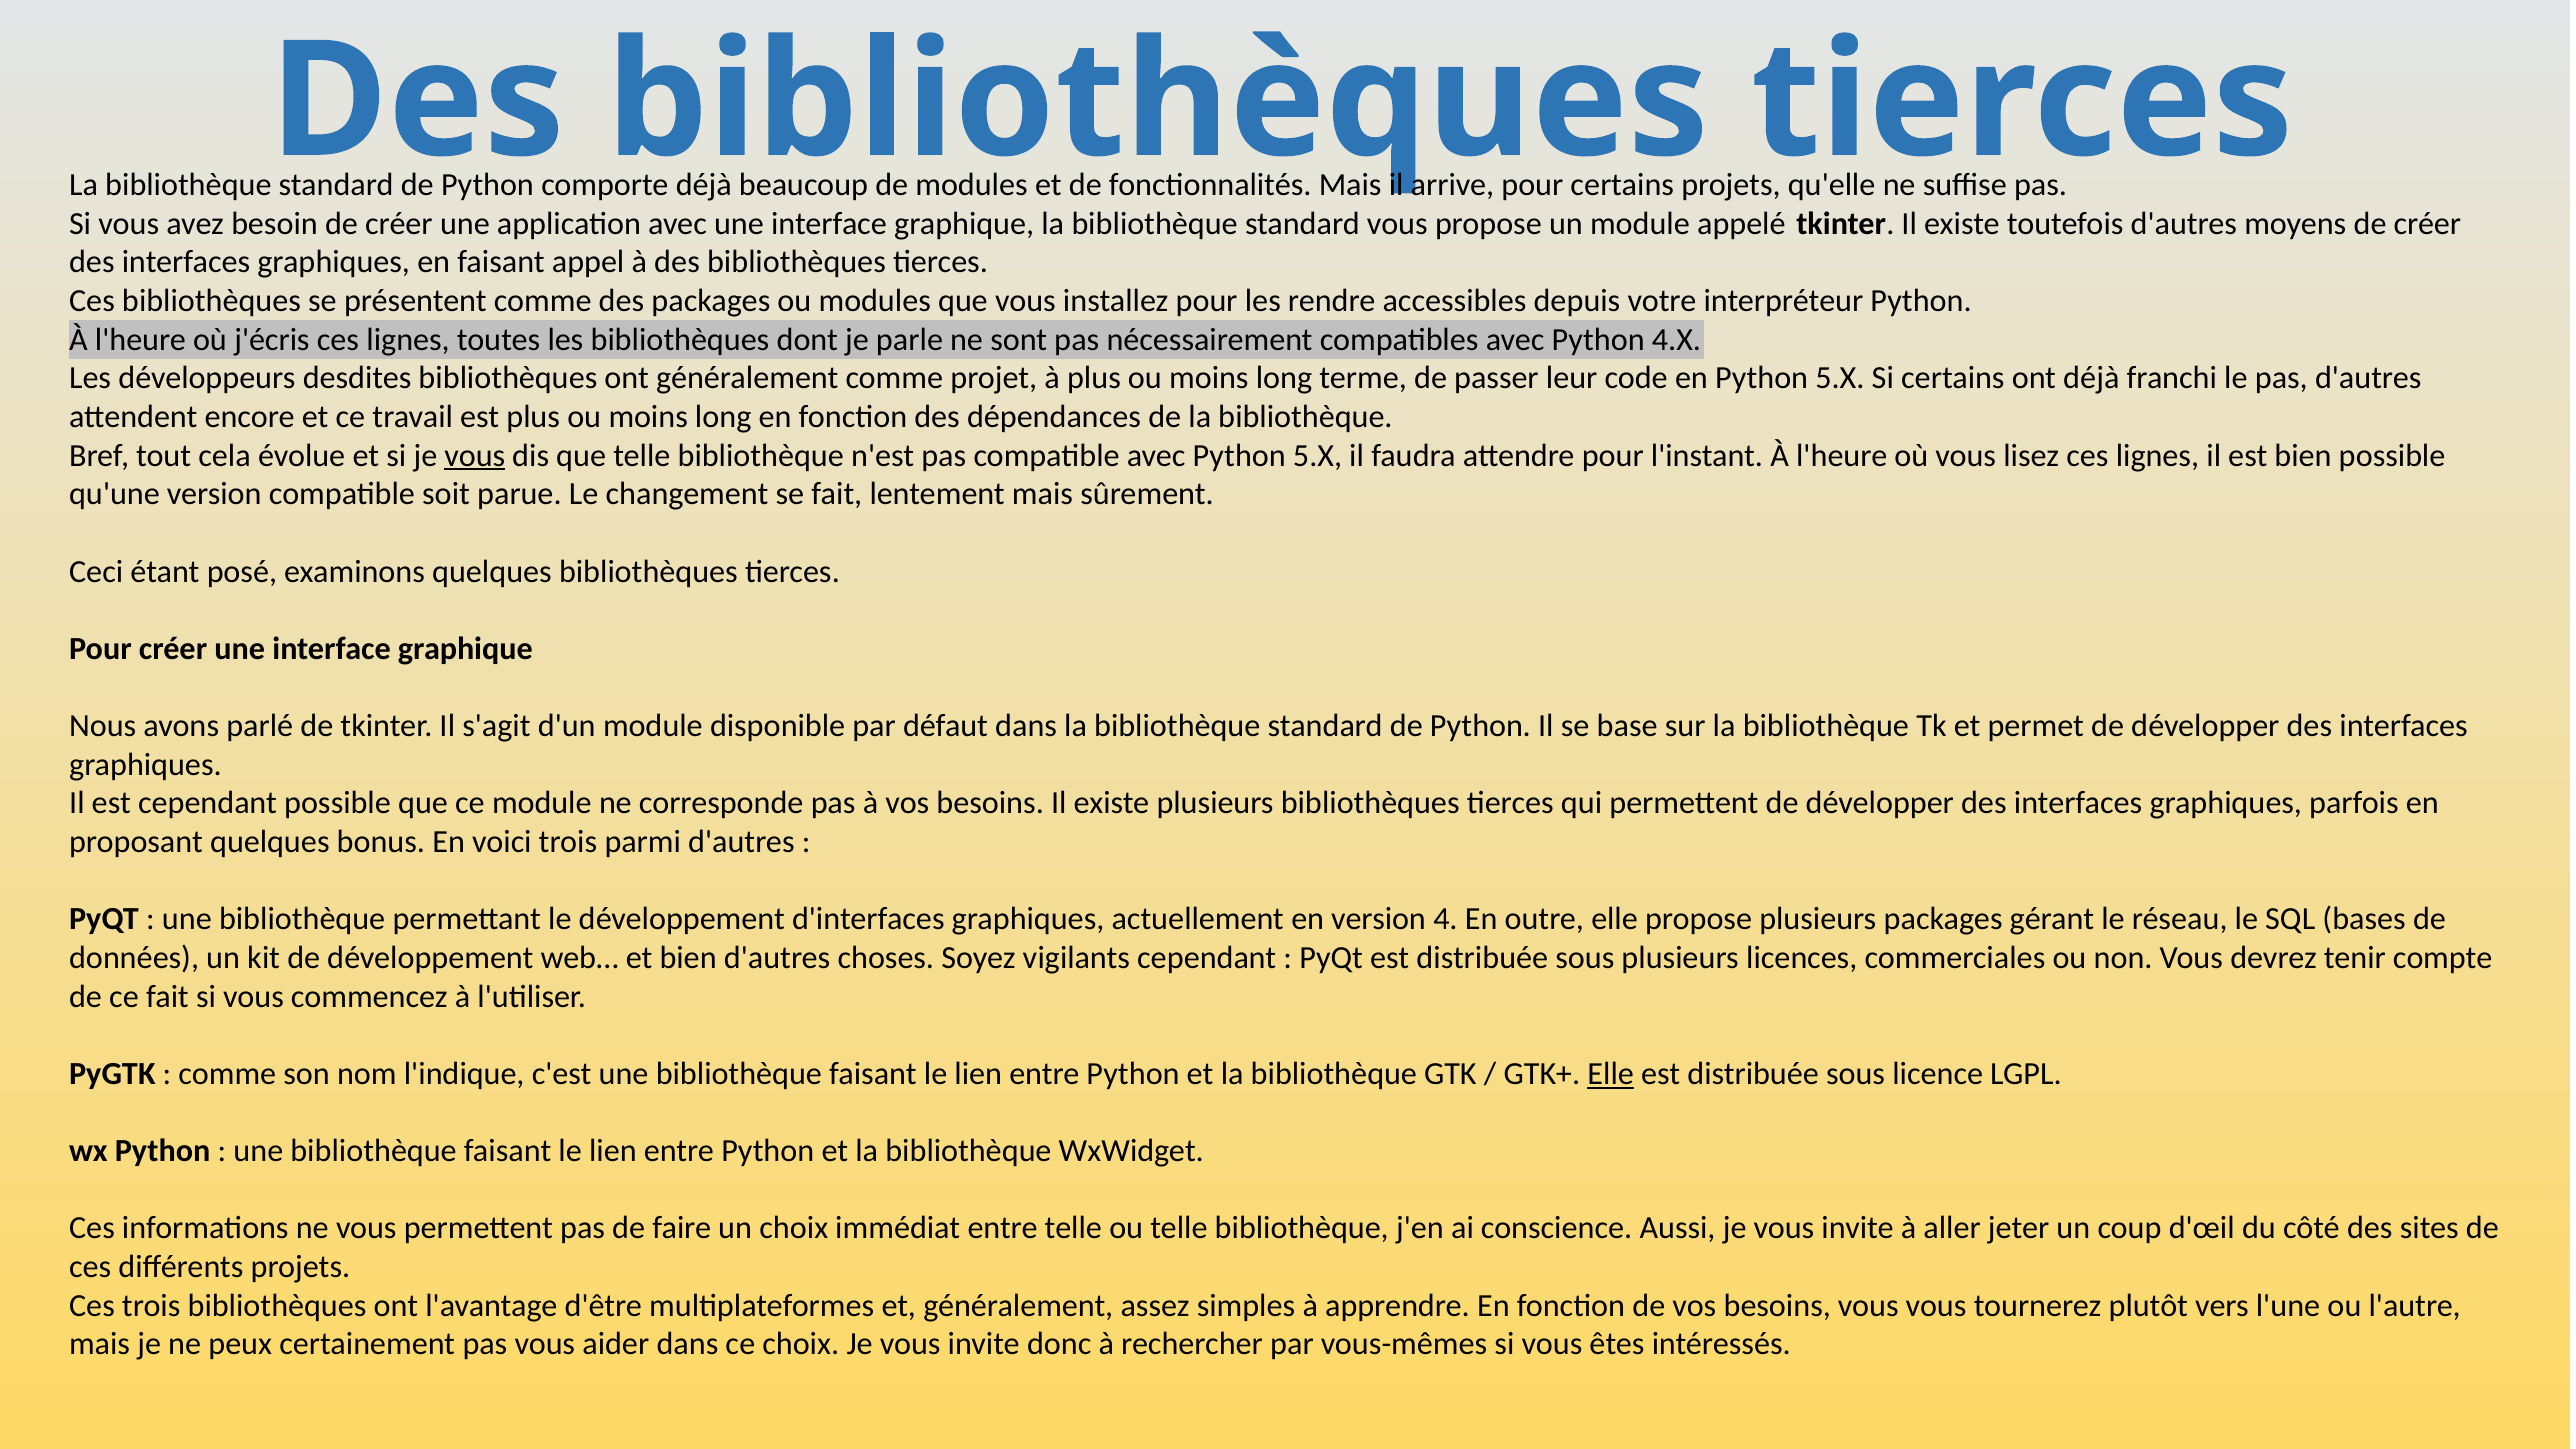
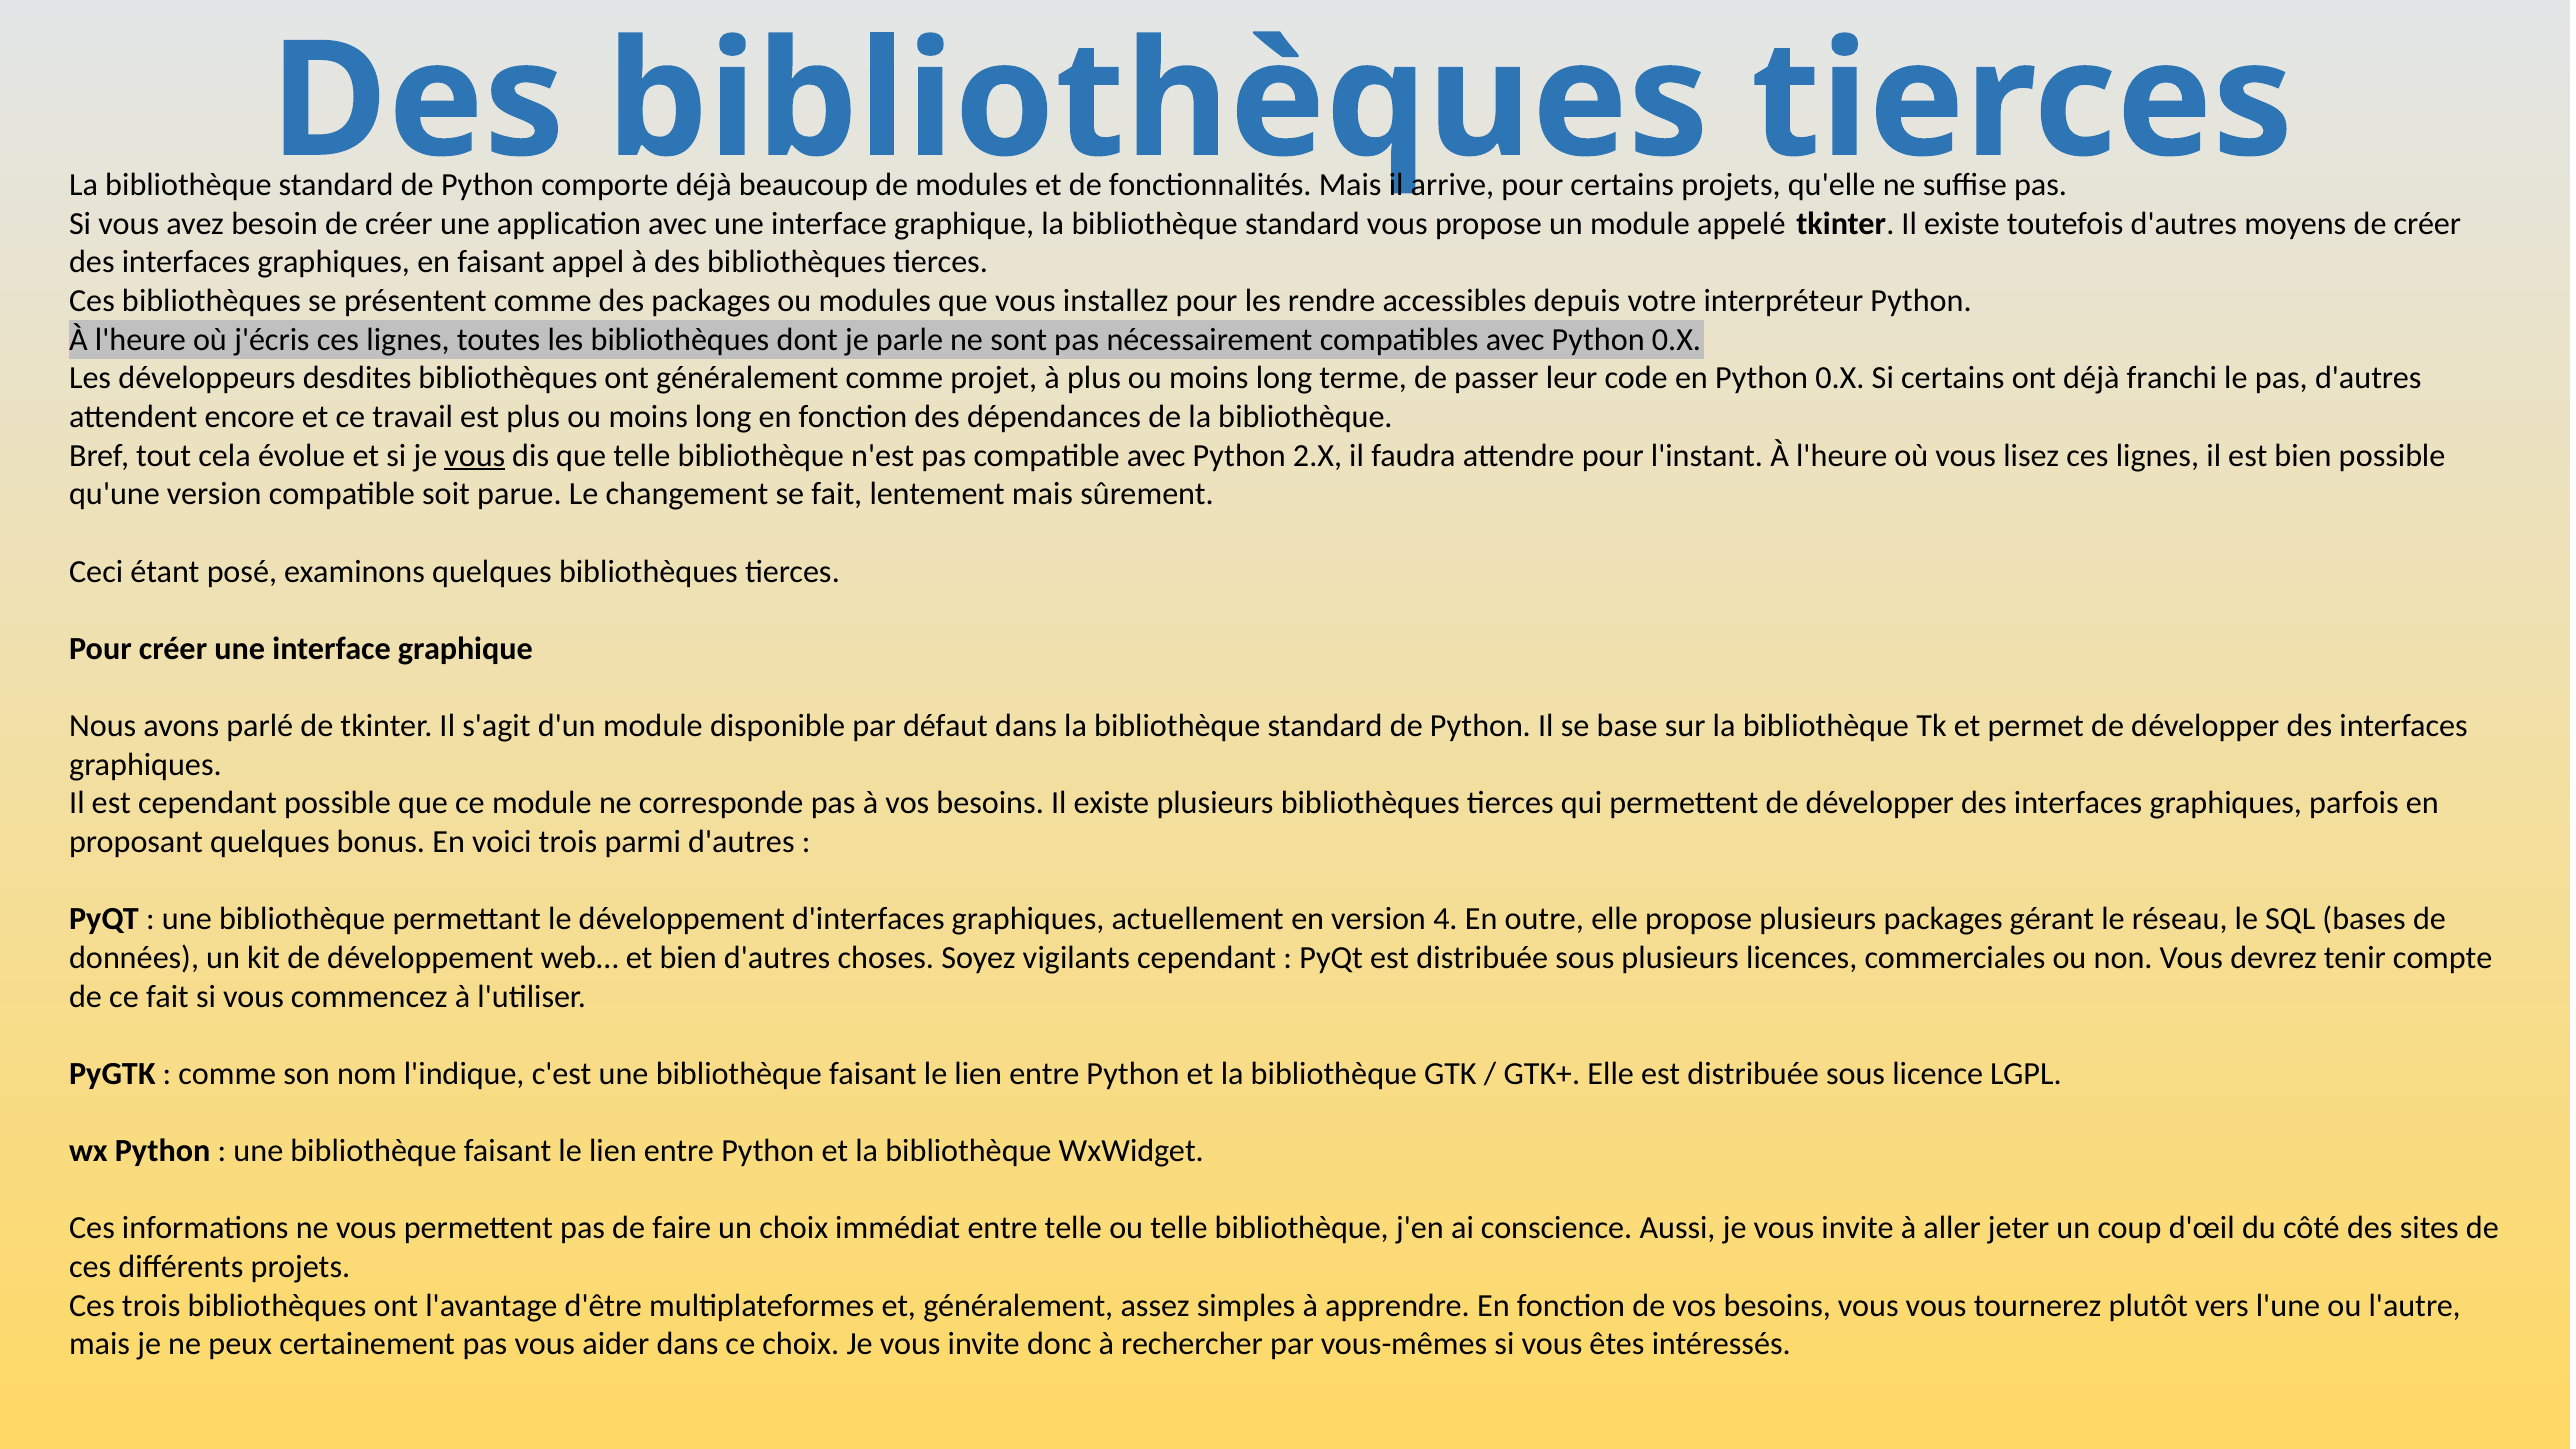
avec Python 4.X: 4.X -> 0.X
en Python 5.X: 5.X -> 0.X
avec Python 5.X: 5.X -> 2.X
Elle at (1611, 1074) underline: present -> none
